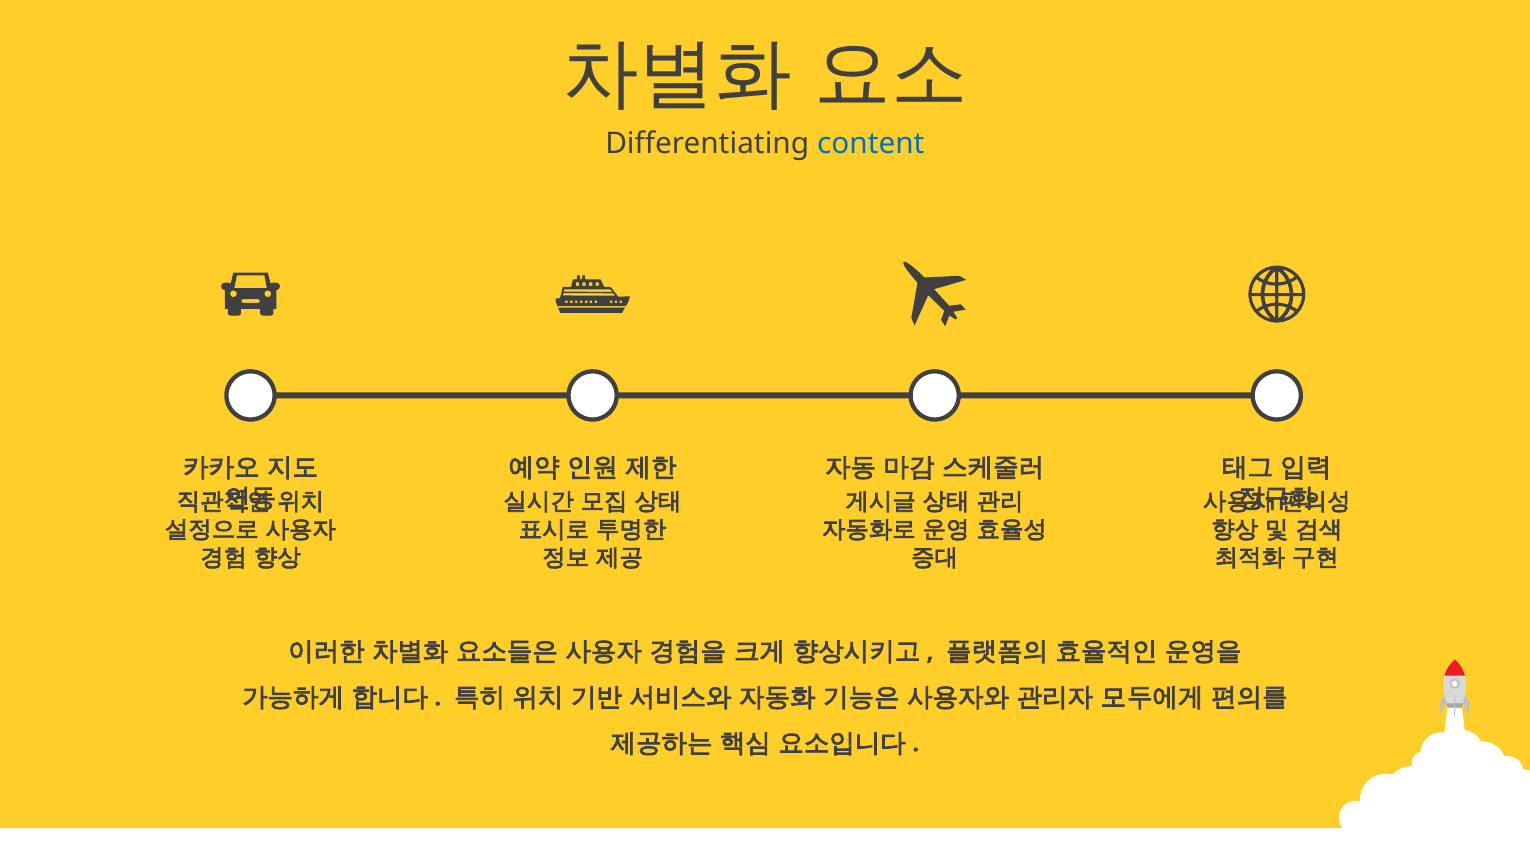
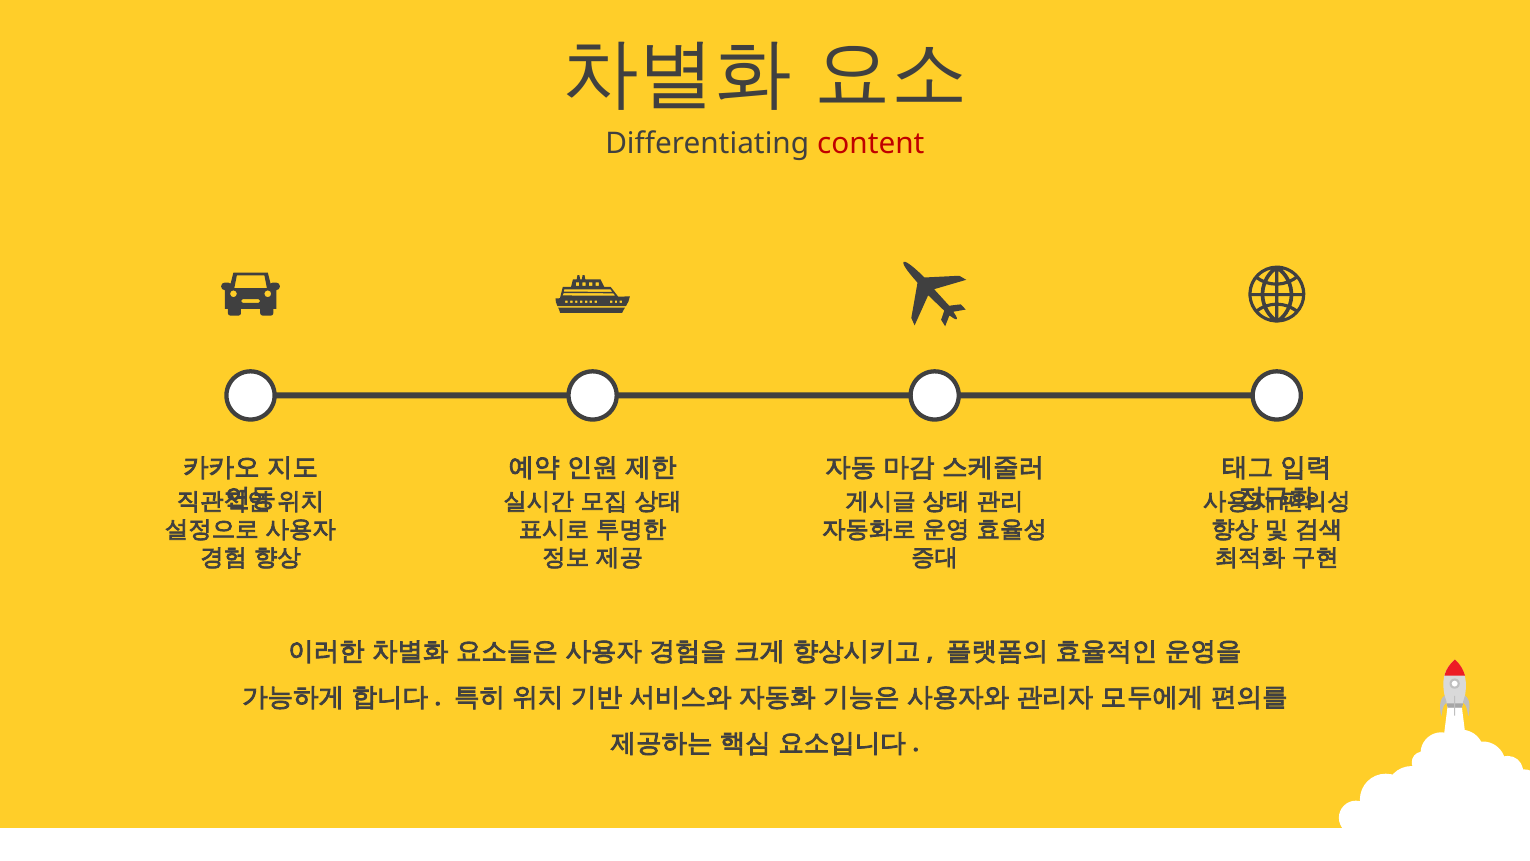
content colour: blue -> red
